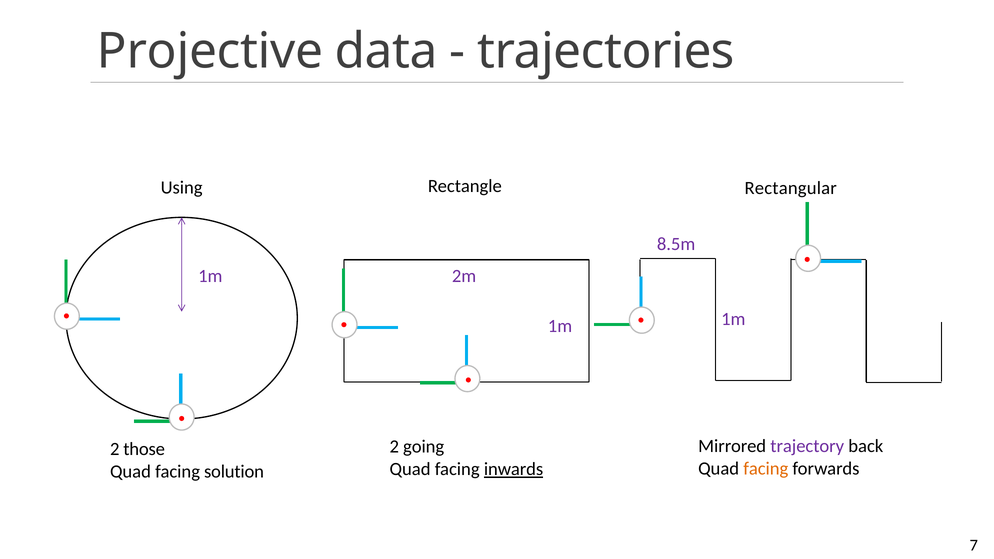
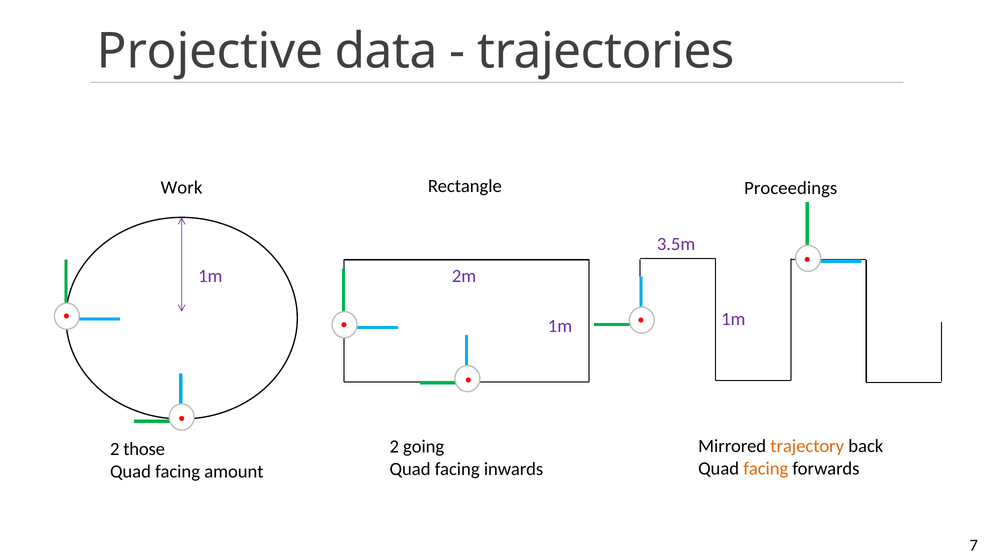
Using: Using -> Work
Rectangular: Rectangular -> Proceedings
8.5m: 8.5m -> 3.5m
trajectory colour: purple -> orange
inwards underline: present -> none
solution: solution -> amount
